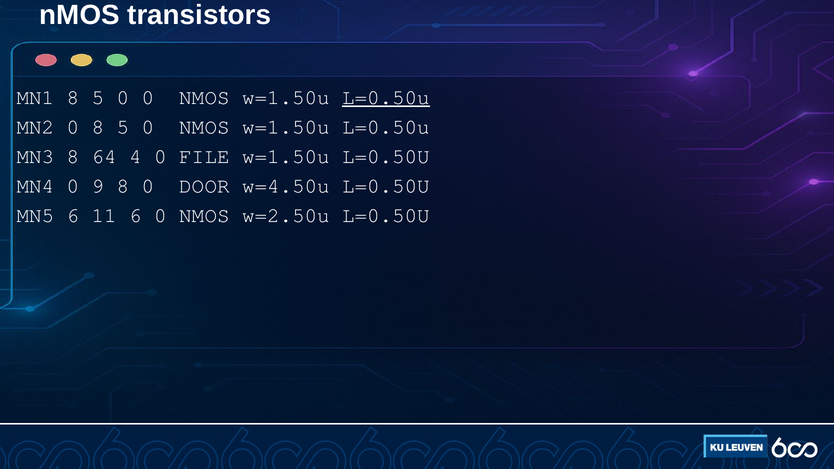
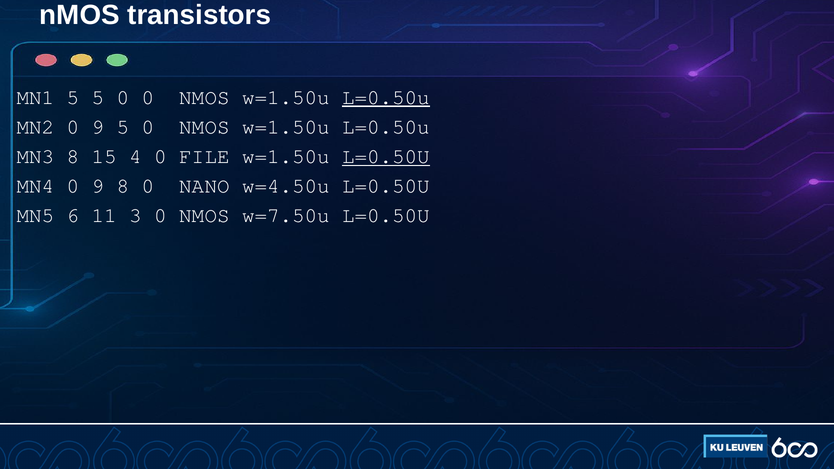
MN1 8: 8 -> 5
MN2 0 8: 8 -> 9
64: 64 -> 15
L=0.50U at (386, 157) underline: none -> present
DOOR: DOOR -> NANO
11 6: 6 -> 3
w=2.50u: w=2.50u -> w=7.50u
